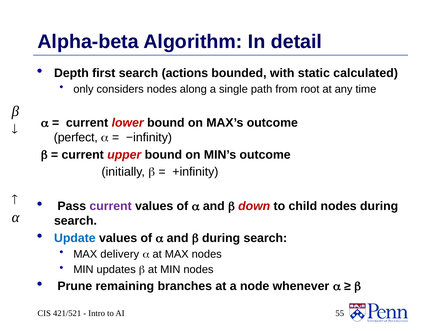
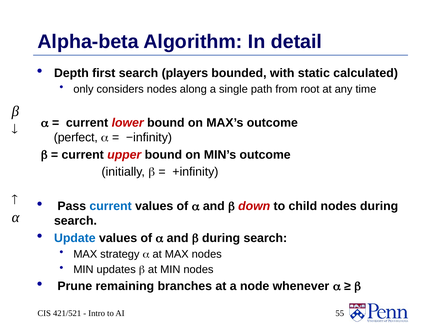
actions: actions -> players
current at (111, 206) colour: purple -> blue
delivery: delivery -> strategy
